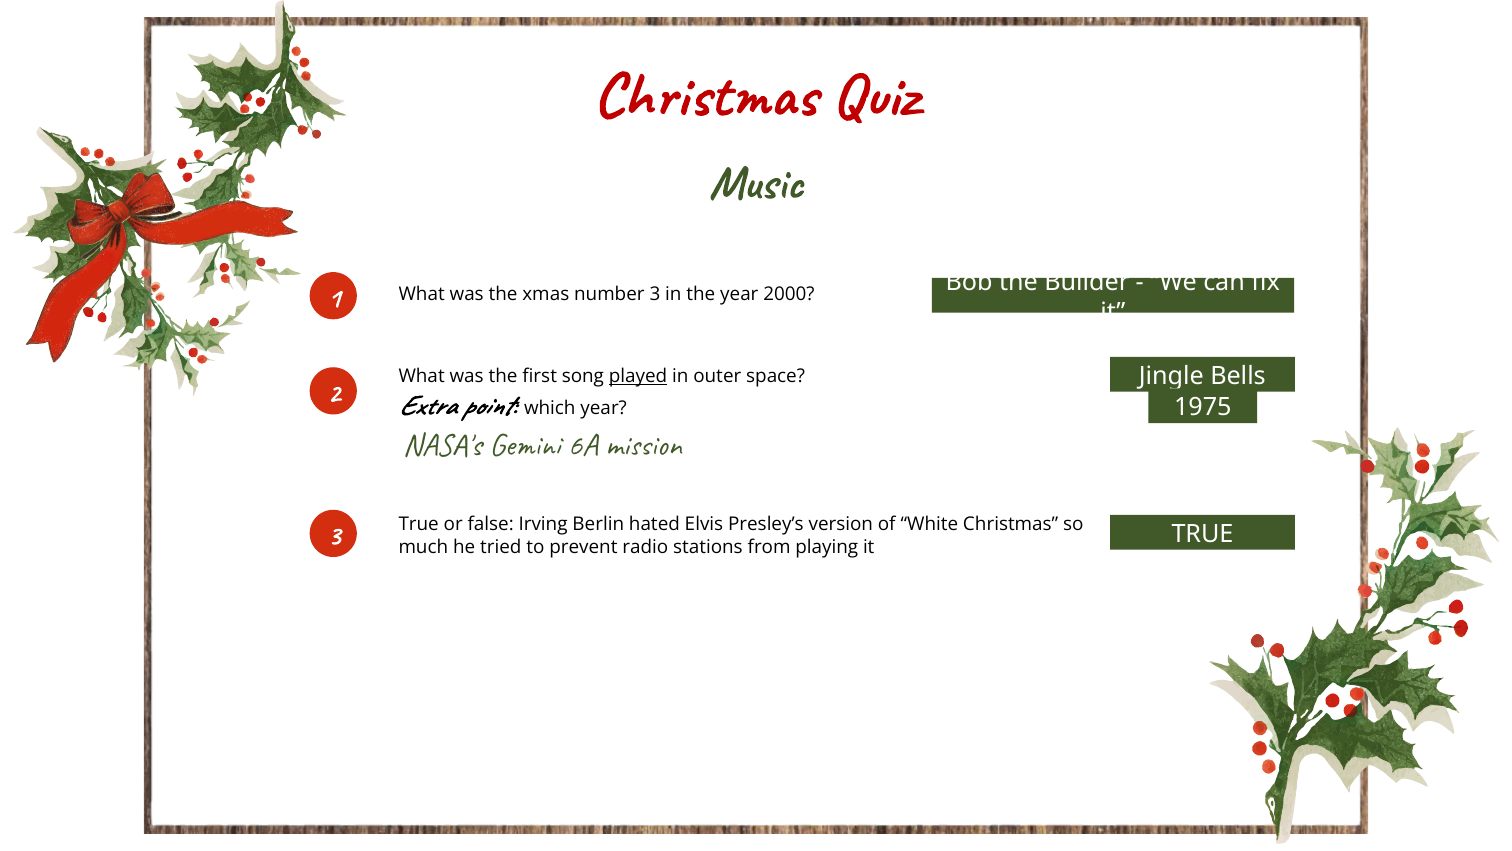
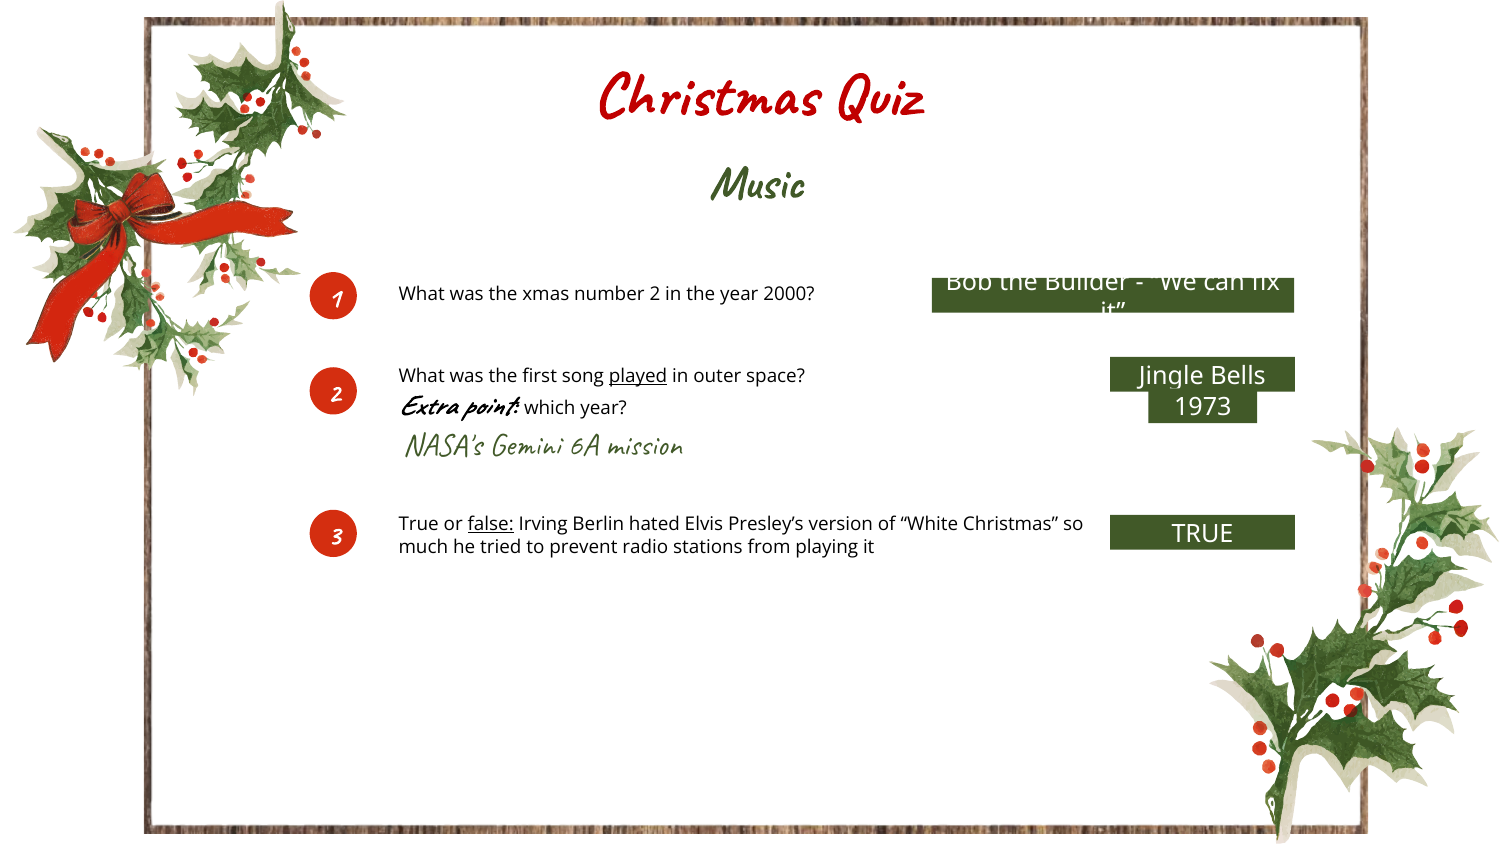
number 3: 3 -> 2
1975: 1975 -> 1973
false underline: none -> present
